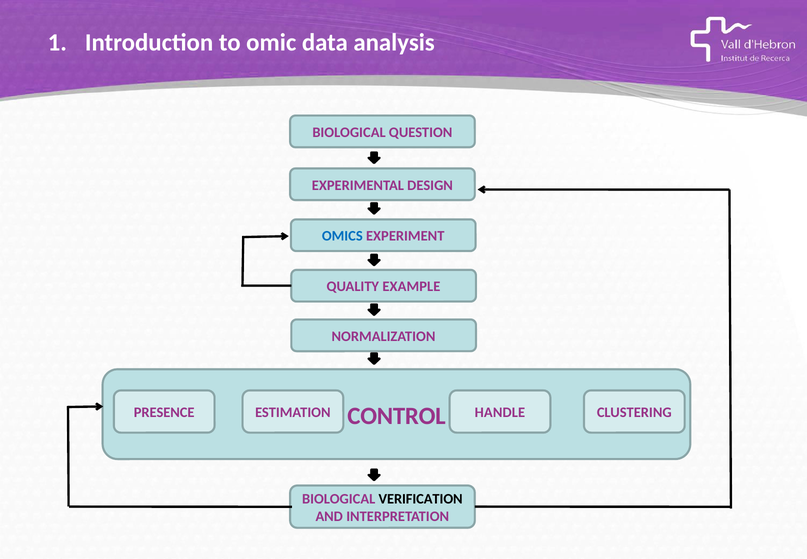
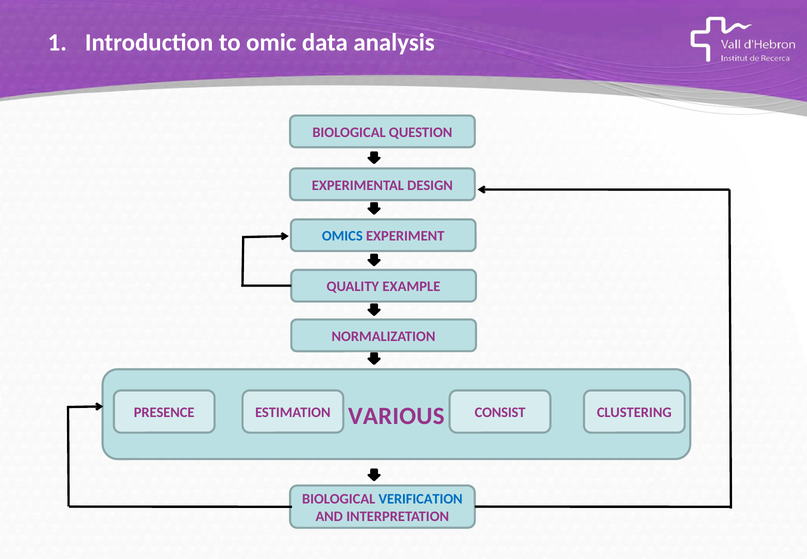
CONTROL: CONTROL -> VARIOUS
HANDLE: HANDLE -> CONSIST
VERIFICATION colour: black -> blue
